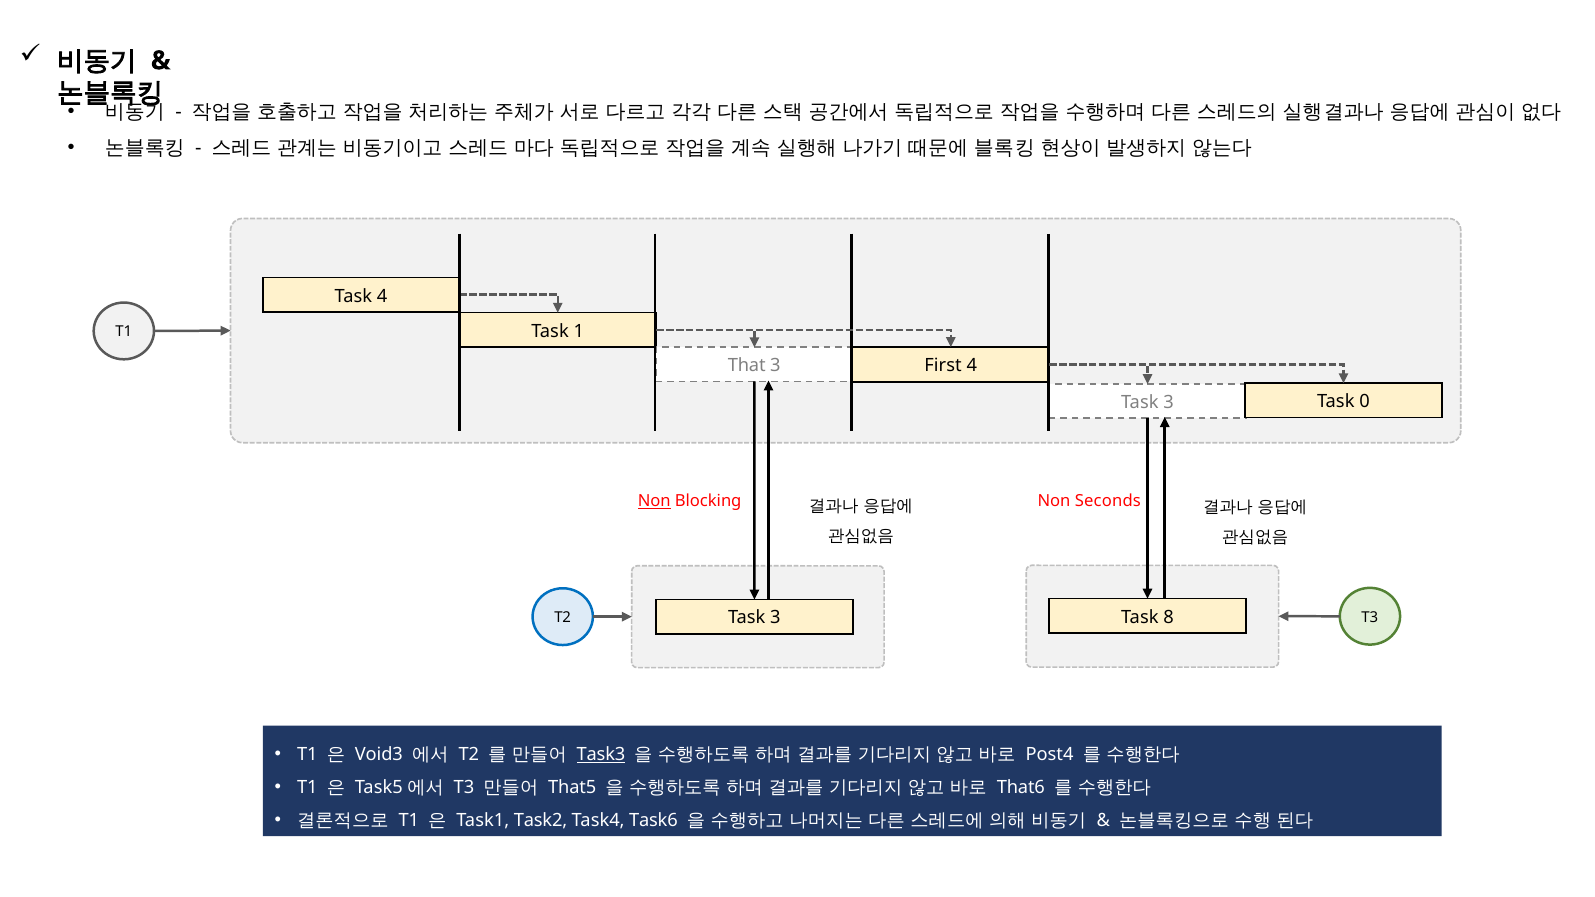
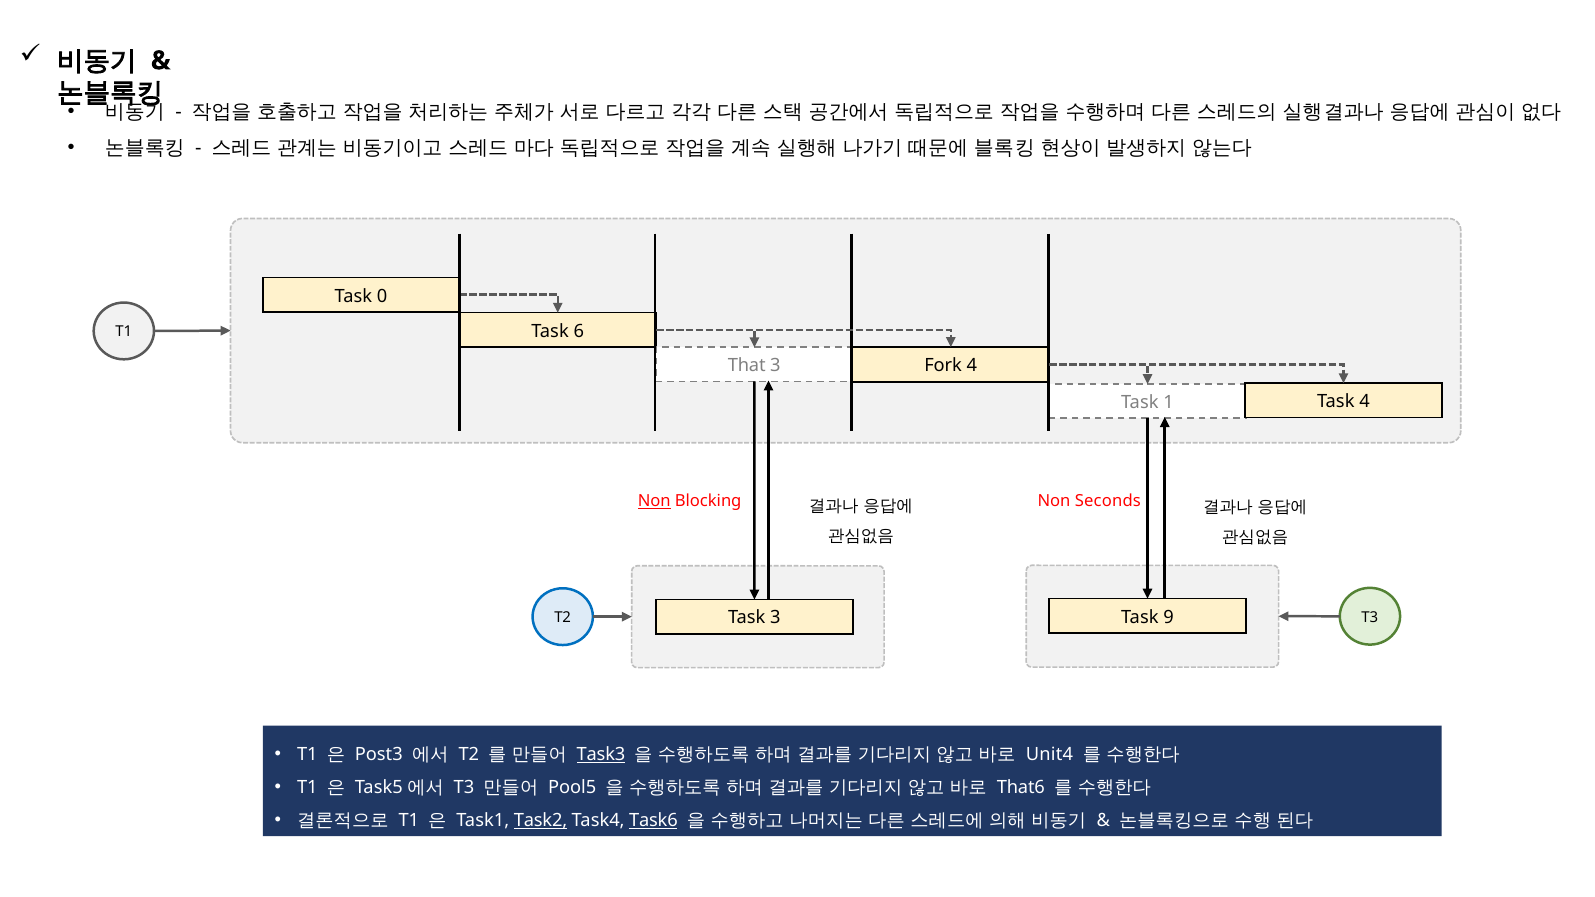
Task 4: 4 -> 0
1: 1 -> 6
First: First -> Fork
Task 0: 0 -> 4
3 at (1169, 402): 3 -> 1
8: 8 -> 9
Void3: Void3 -> Post3
Post4: Post4 -> Unit4
That5: That5 -> Pool5
Task2 underline: none -> present
Task6 underline: none -> present
